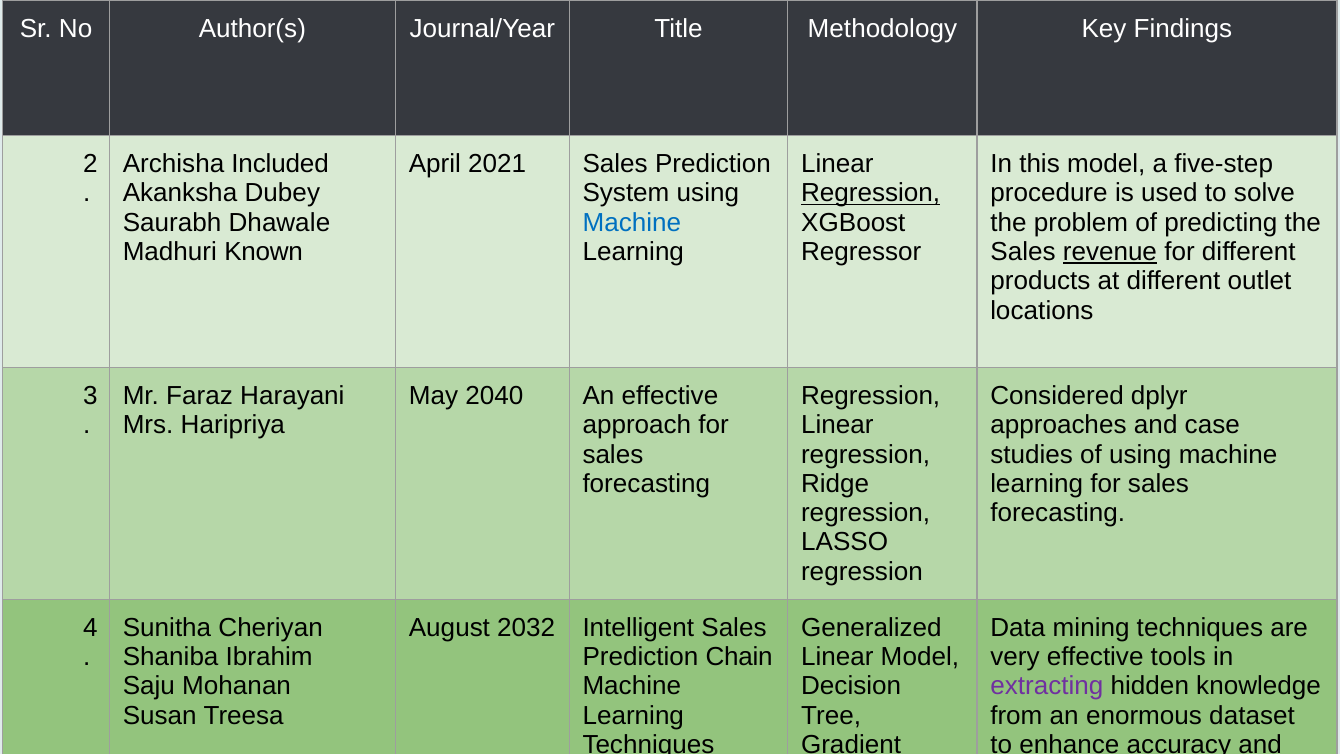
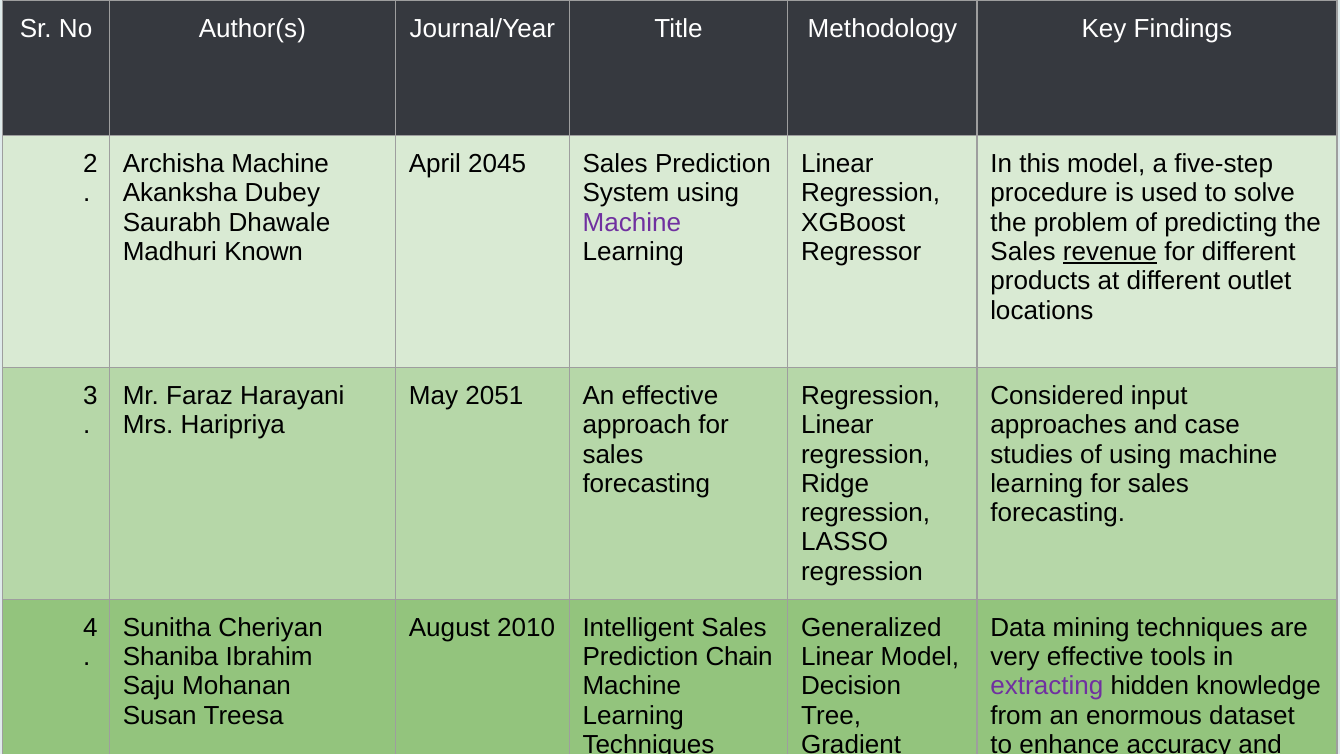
Archisha Included: Included -> Machine
2021: 2021 -> 2045
Regression at (871, 193) underline: present -> none
Machine at (632, 223) colour: blue -> purple
2040: 2040 -> 2051
dplyr: dplyr -> input
2032: 2032 -> 2010
